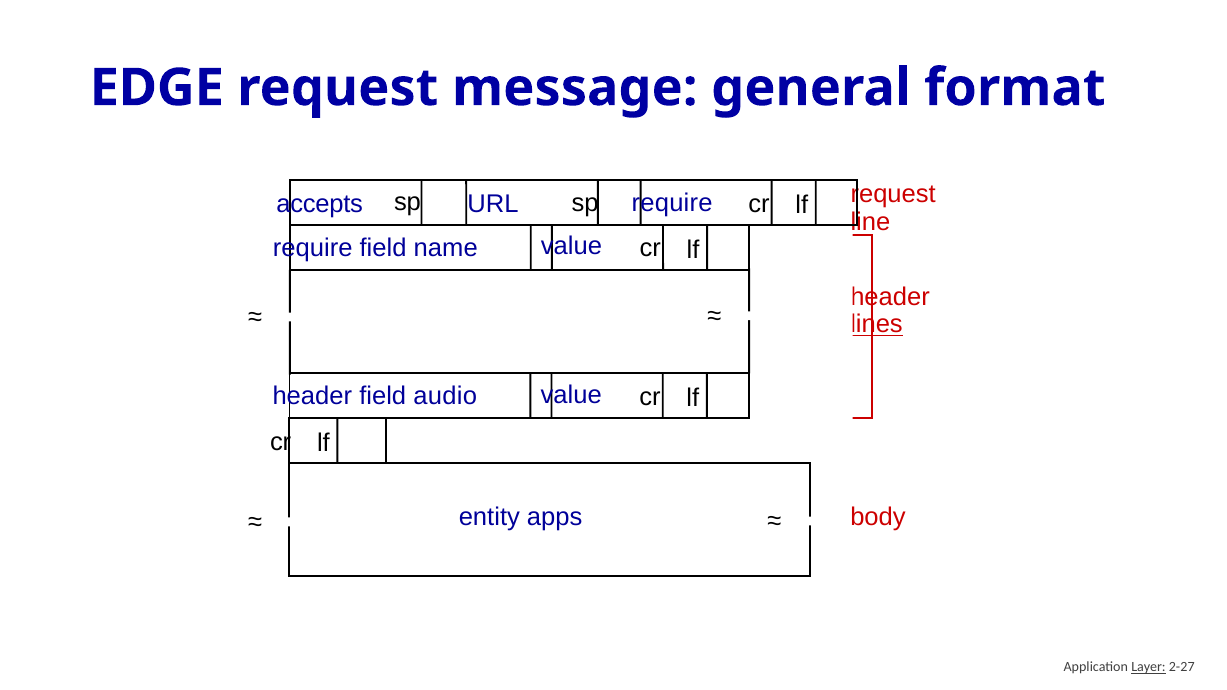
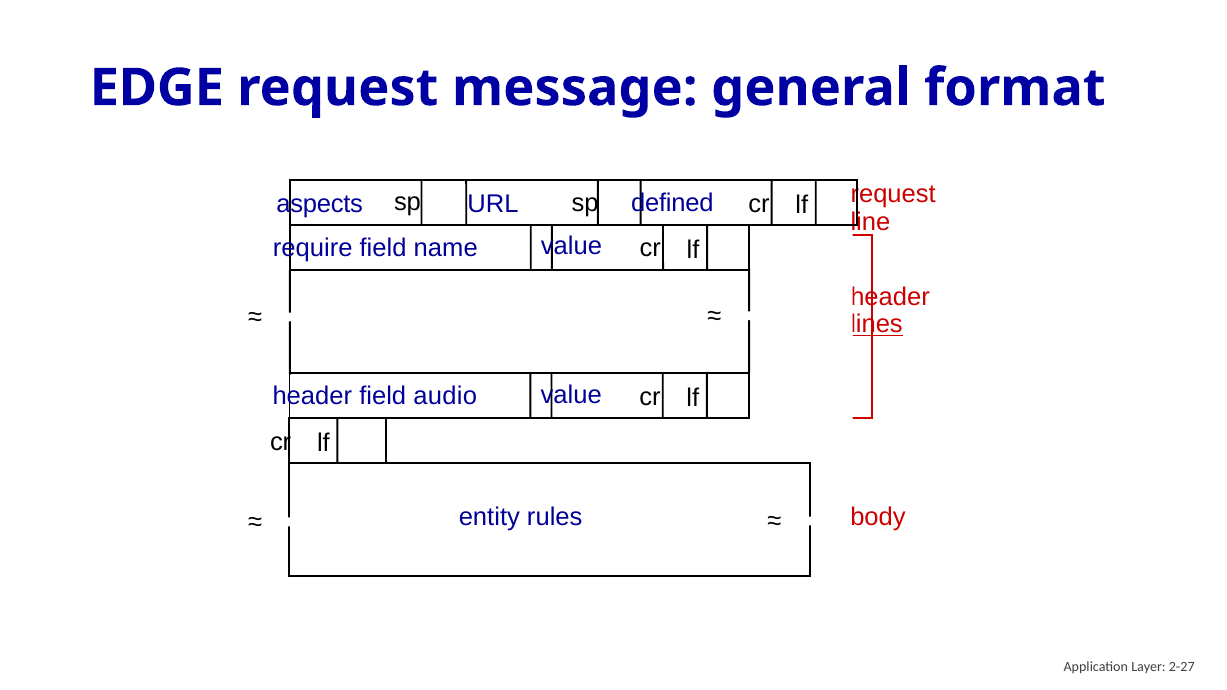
require at (672, 203): require -> defined
accepts: accepts -> aspects
apps: apps -> rules
Layer underline: present -> none
